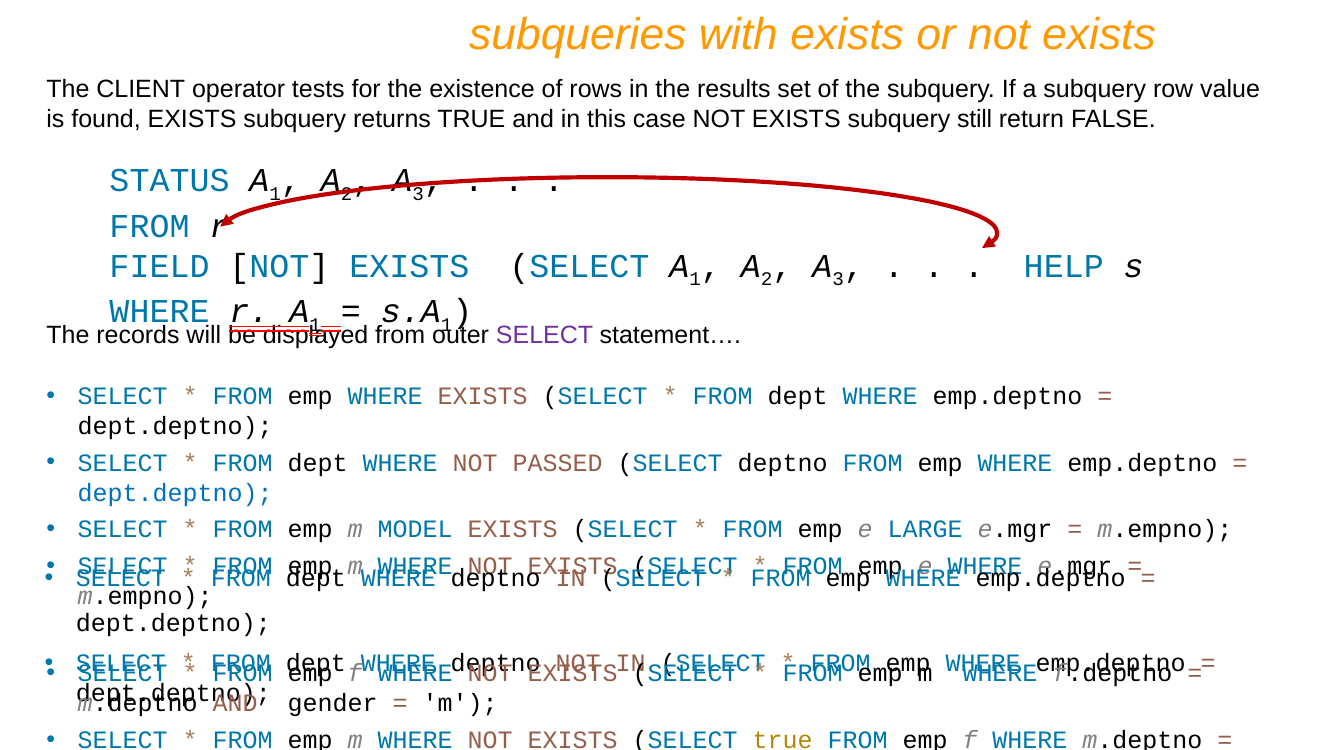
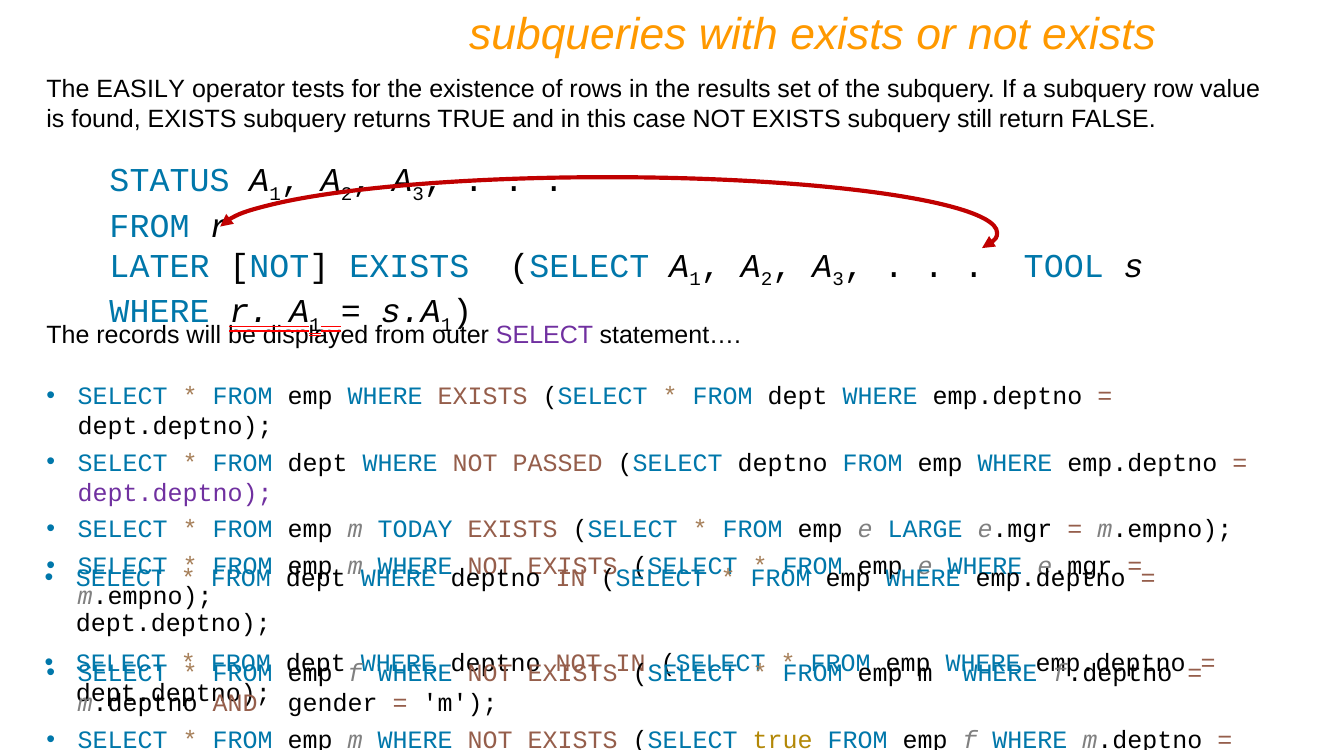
CLIENT: CLIENT -> EASILY
FIELD: FIELD -> LATER
HELP: HELP -> TOOL
dept.deptno at (175, 493) colour: blue -> purple
MODEL: MODEL -> TODAY
